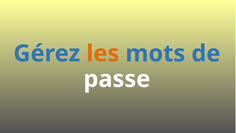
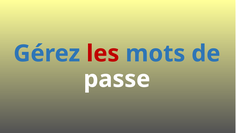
les colour: orange -> red
